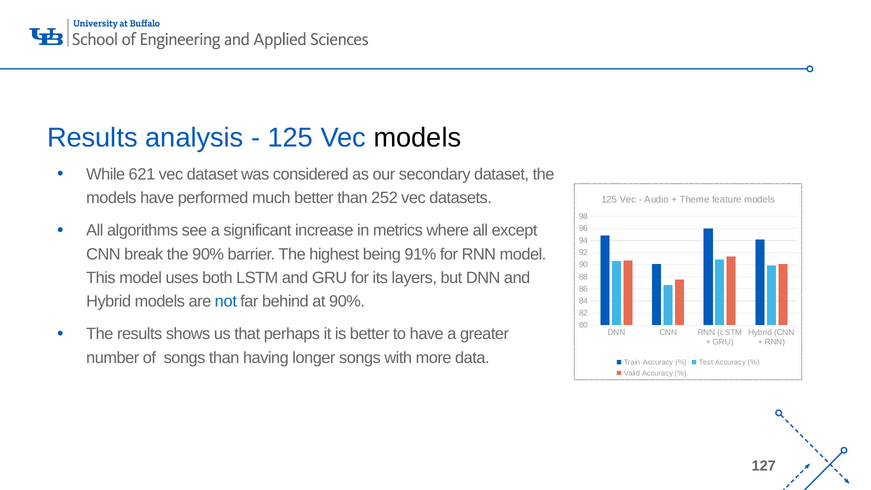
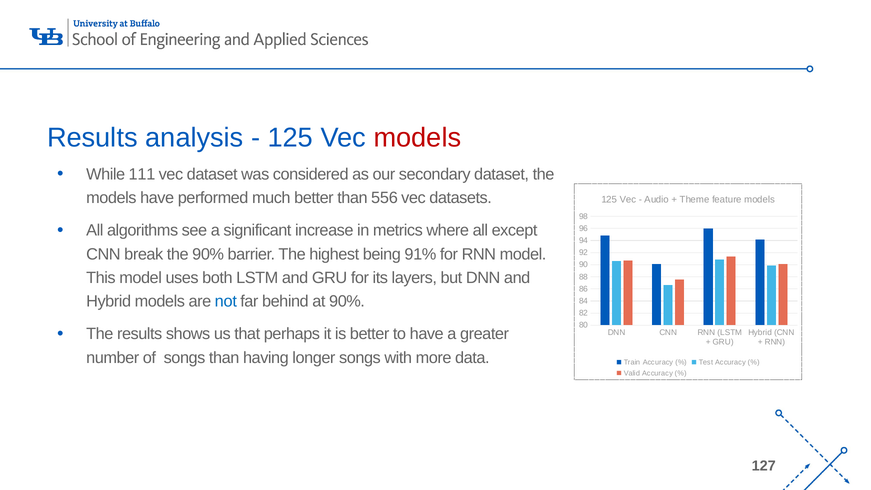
models at (417, 138) colour: black -> red
621: 621 -> 111
252: 252 -> 556
